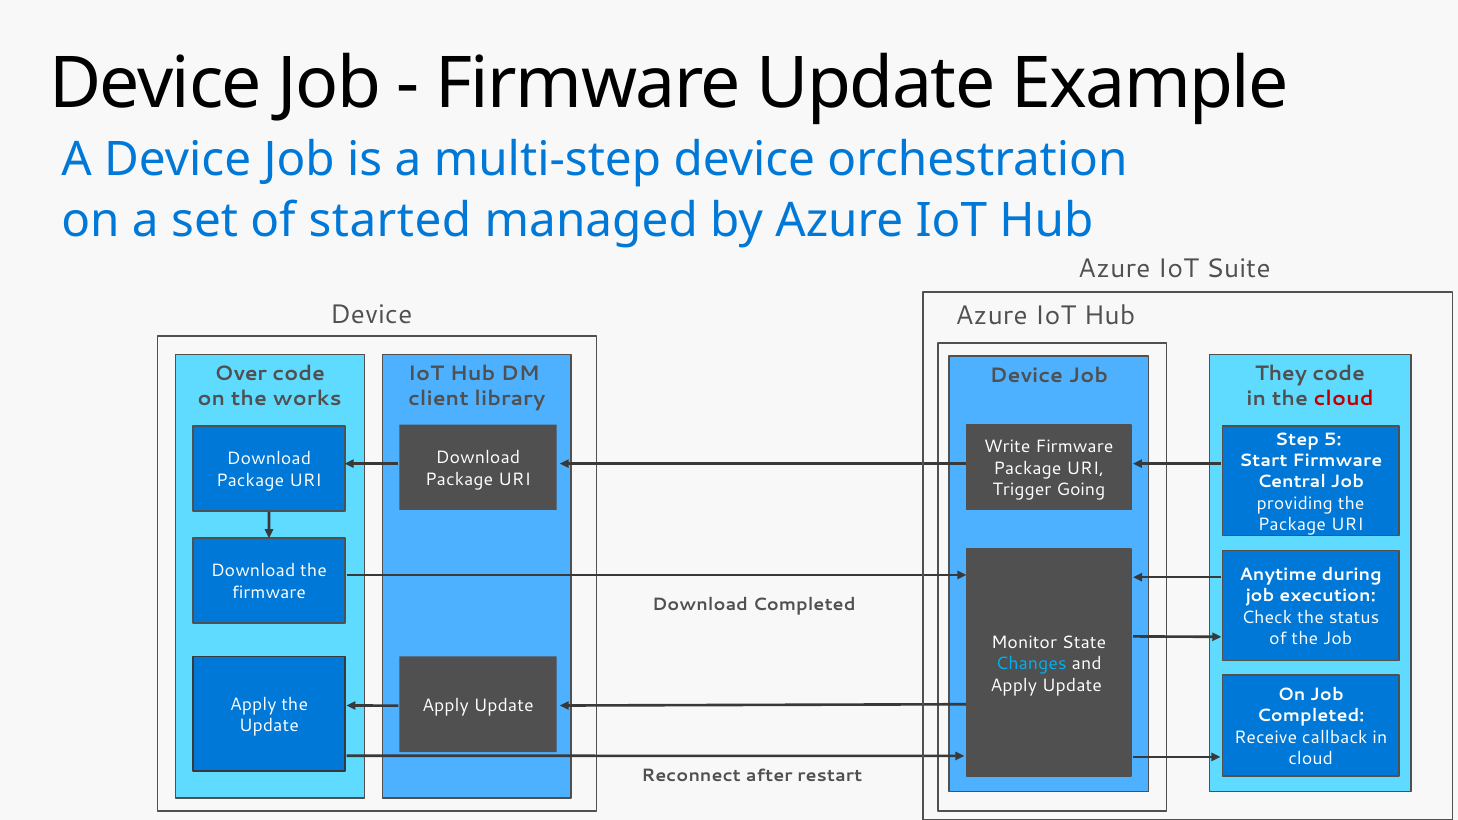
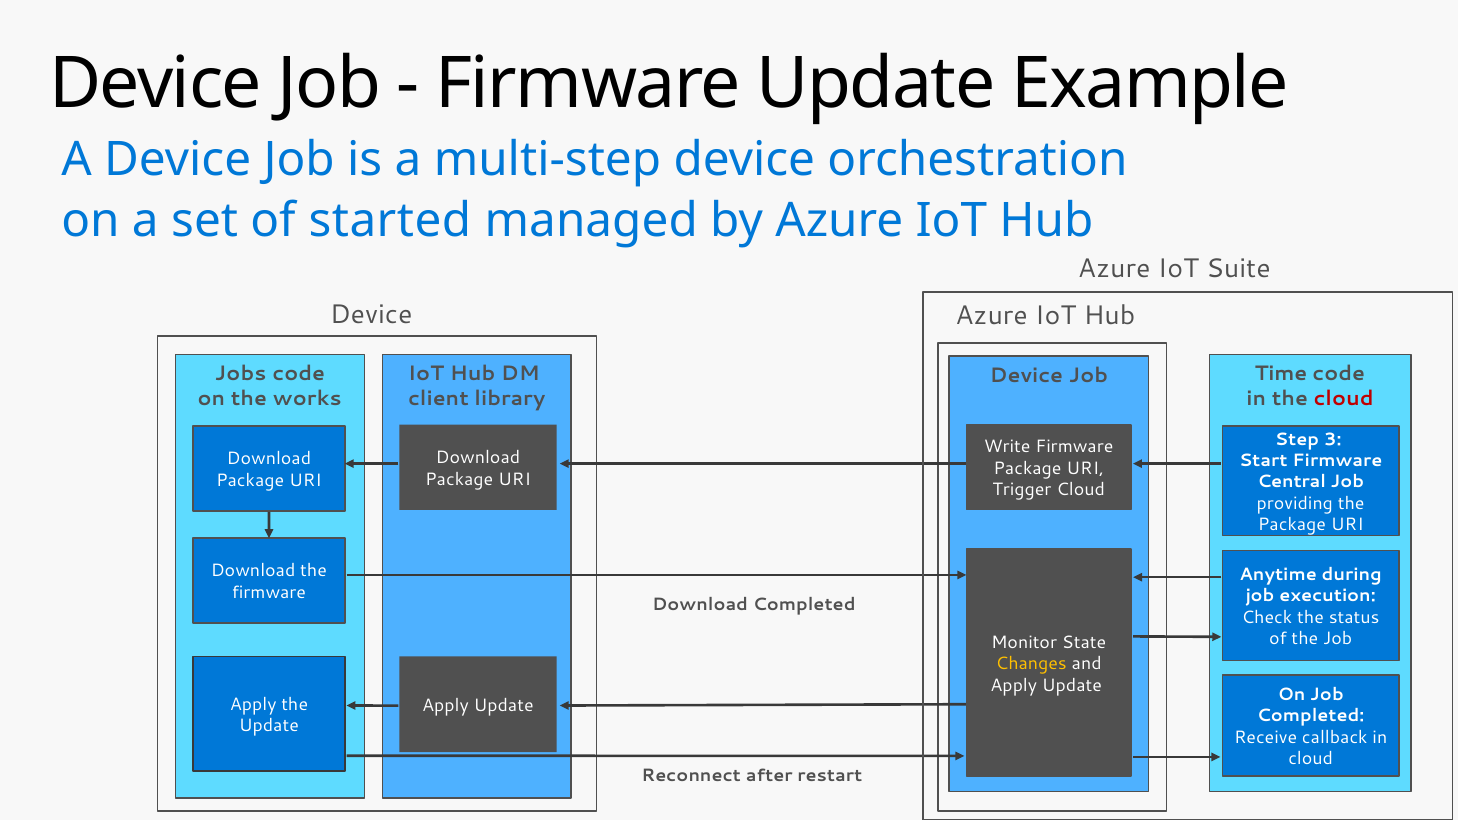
Over: Over -> Jobs
They: They -> Time
5 at (1333, 439): 5 -> 3
Trigger Going: Going -> Cloud
Changes colour: light blue -> yellow
